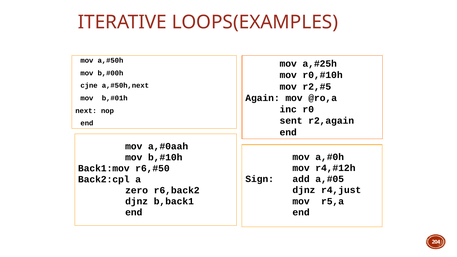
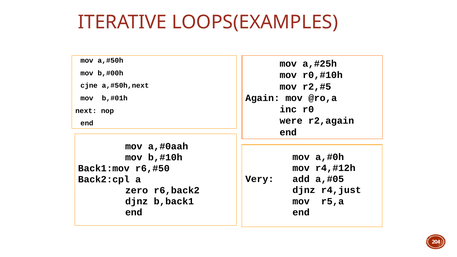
sent: sent -> were
Sign: Sign -> Very
